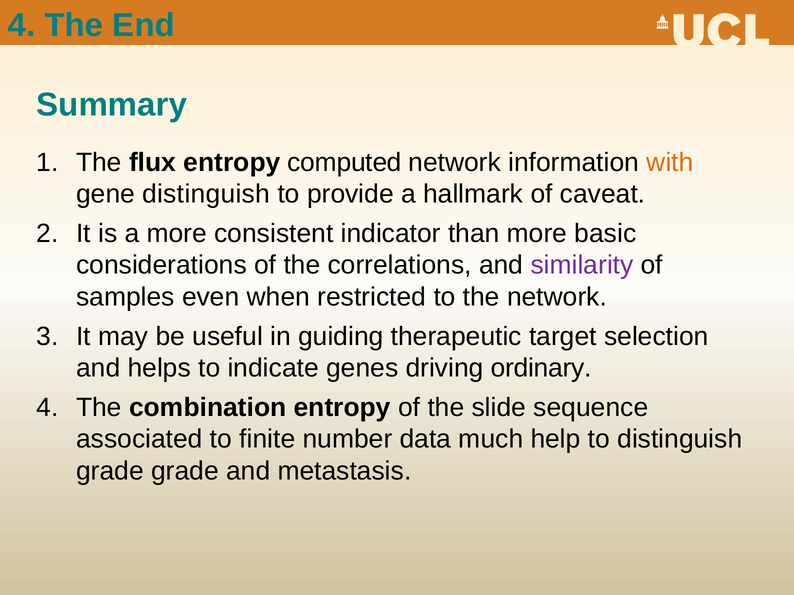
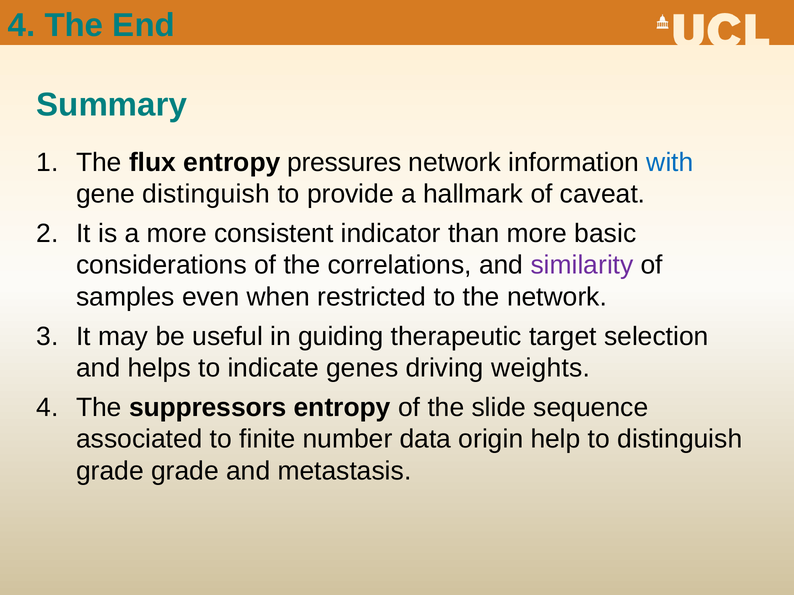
computed: computed -> pressures
with colour: orange -> blue
ordinary: ordinary -> weights
combination: combination -> suppressors
much: much -> origin
